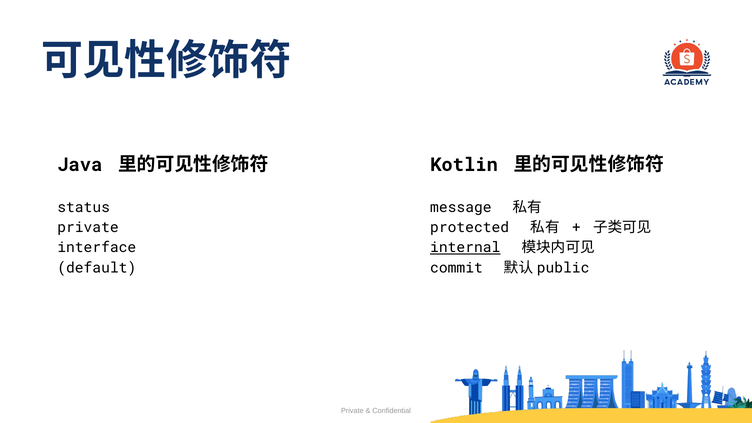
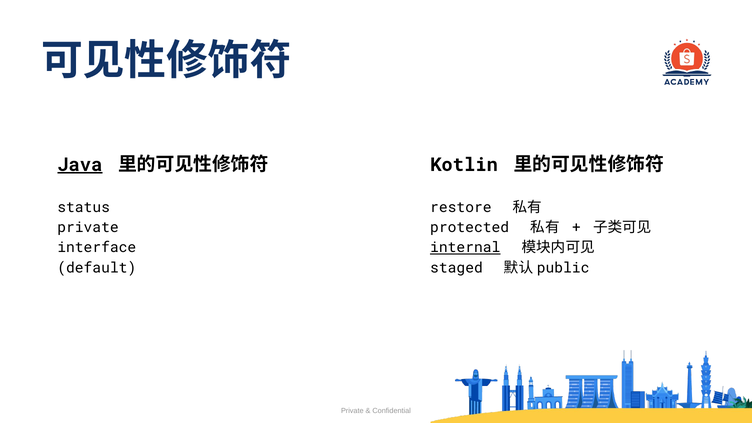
Java underline: none -> present
message: message -> restore
commit: commit -> staged
